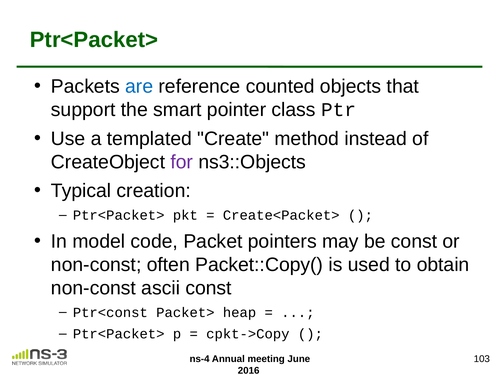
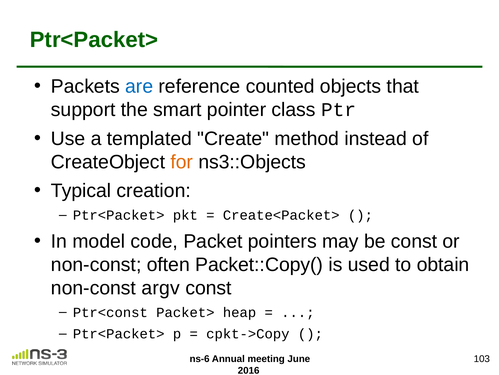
for colour: purple -> orange
ascii: ascii -> argv
ns-4: ns-4 -> ns-6
